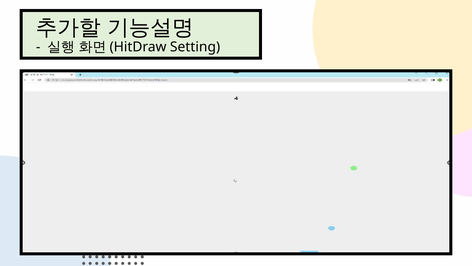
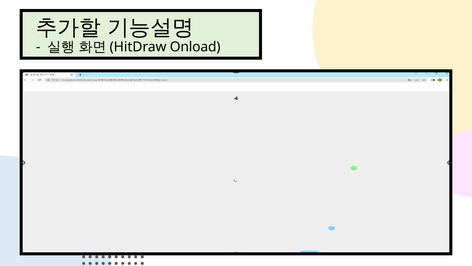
Setting: Setting -> Onload
